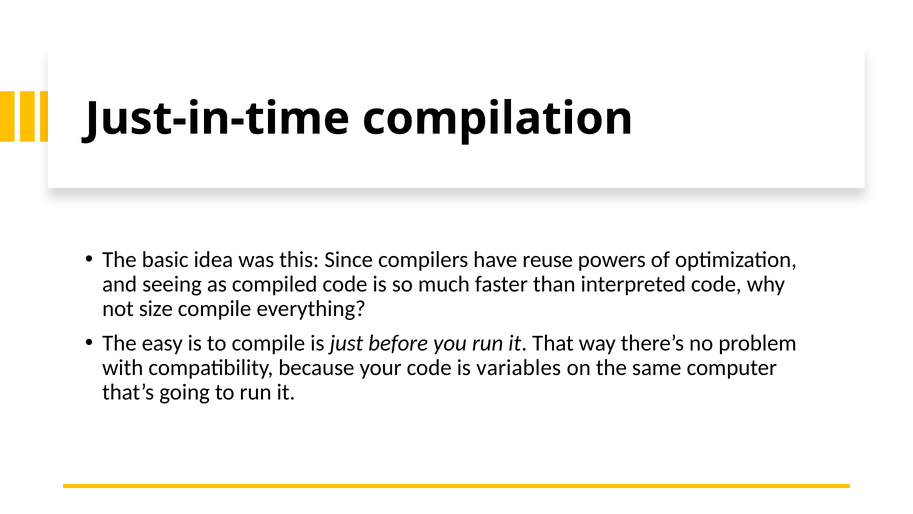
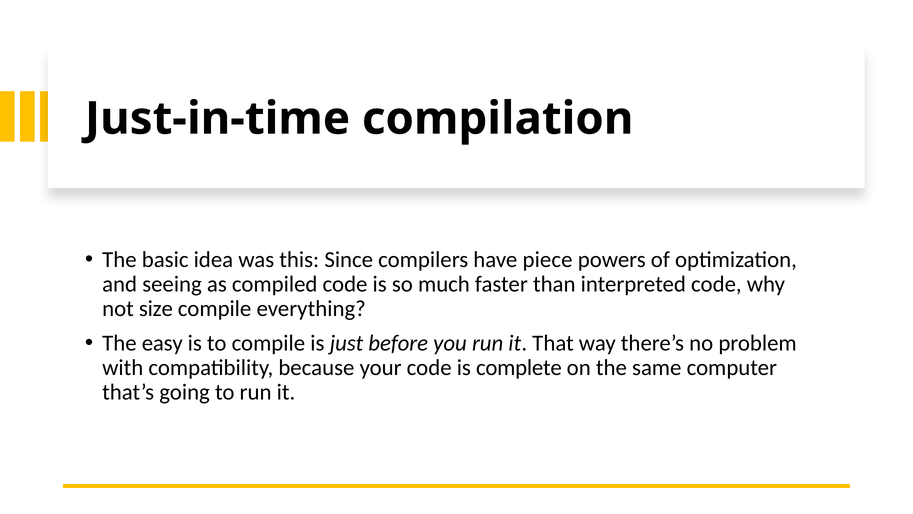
reuse: reuse -> piece
variables: variables -> complete
